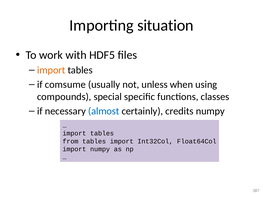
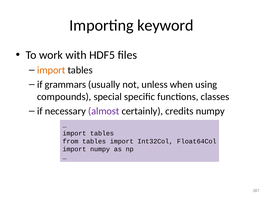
situation: situation -> keyword
comsume: comsume -> grammars
almost colour: blue -> purple
